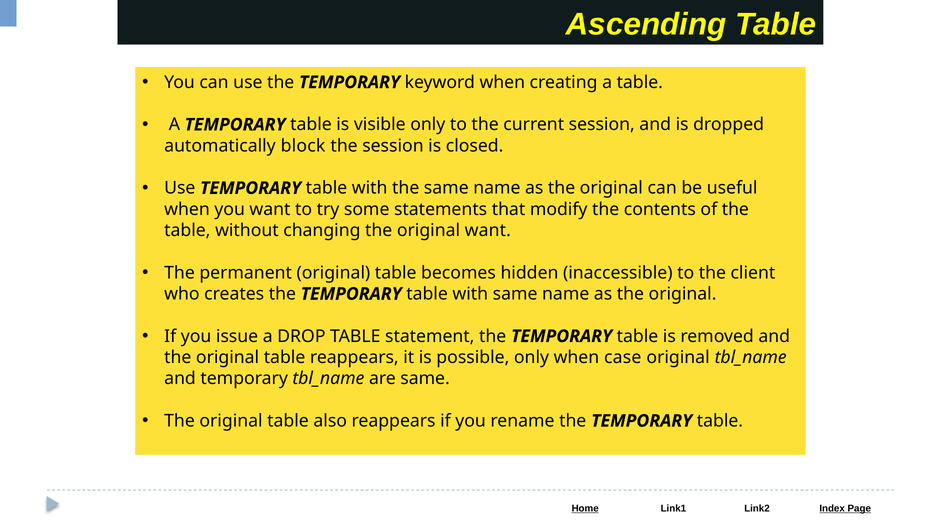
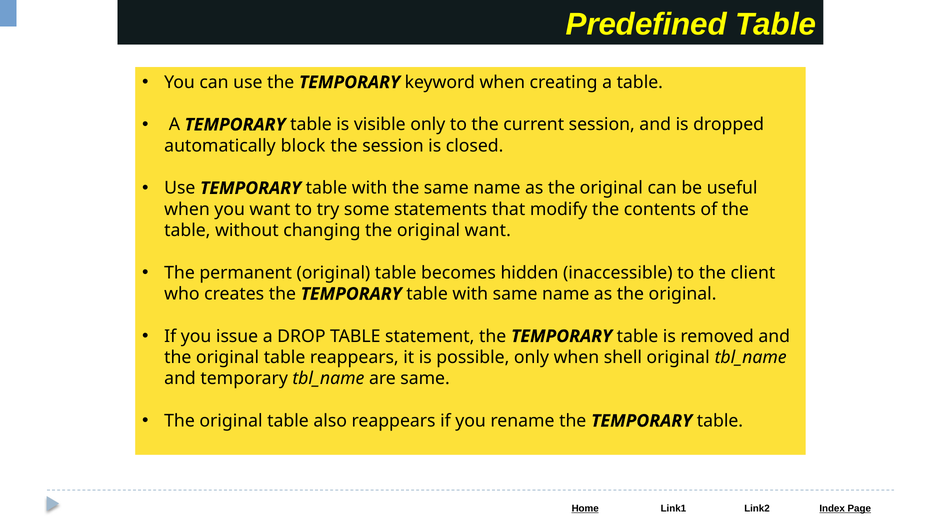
Ascending: Ascending -> Predefined
case: case -> shell
